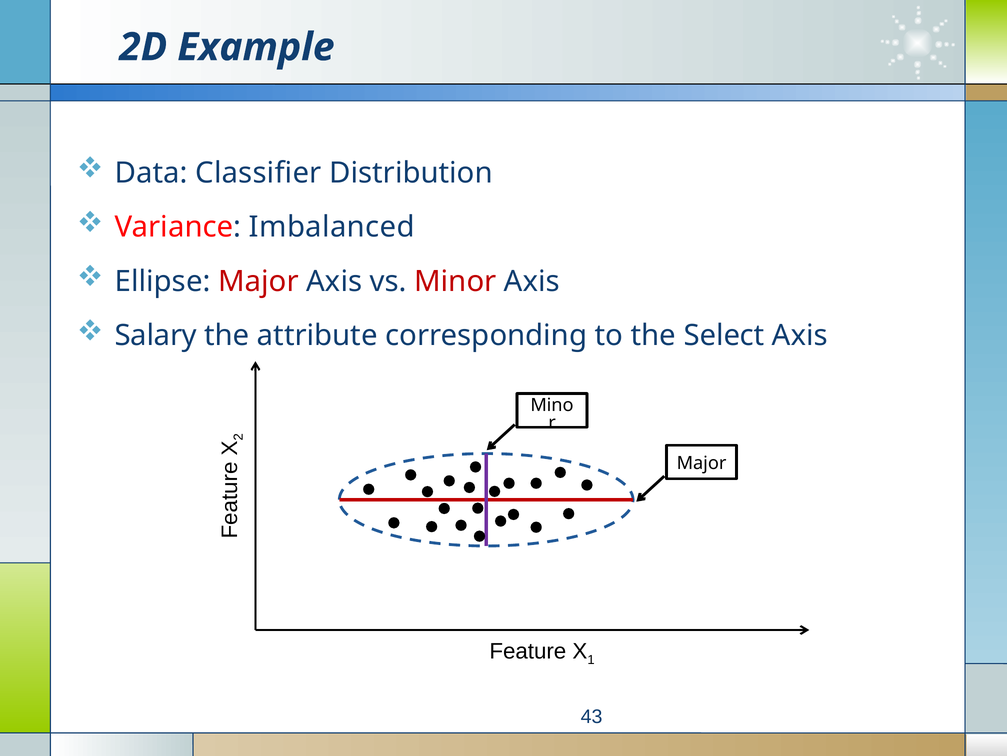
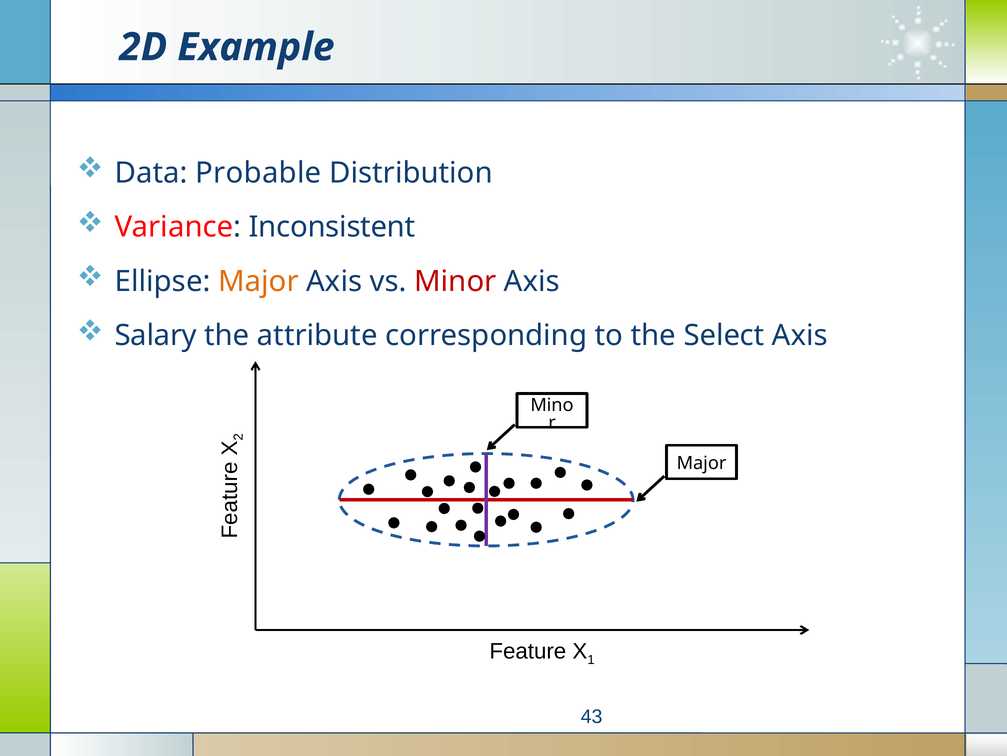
Classifier: Classifier -> Probable
Imbalanced: Imbalanced -> Inconsistent
Major at (258, 281) colour: red -> orange
